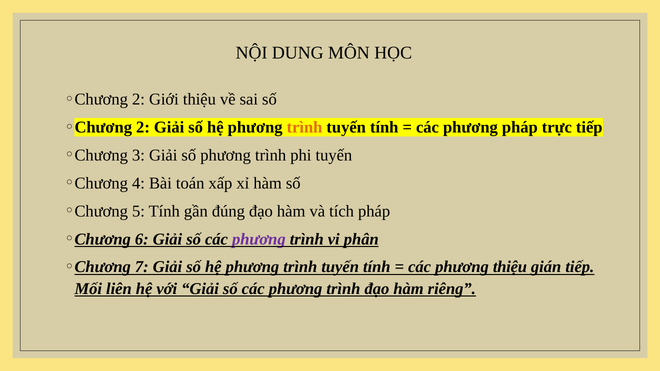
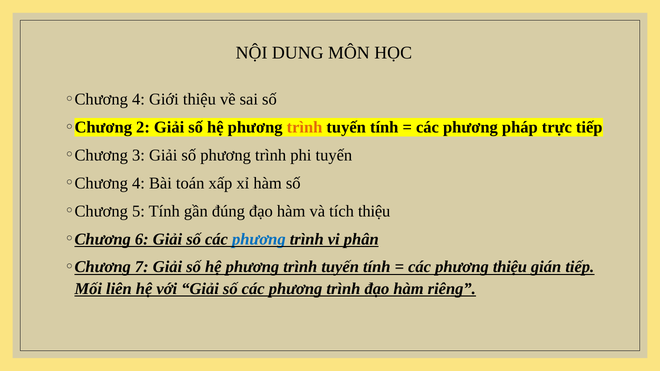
2 at (138, 99): 2 -> 4
tích pháp: pháp -> thiệu
phương at (259, 239) colour: purple -> blue
